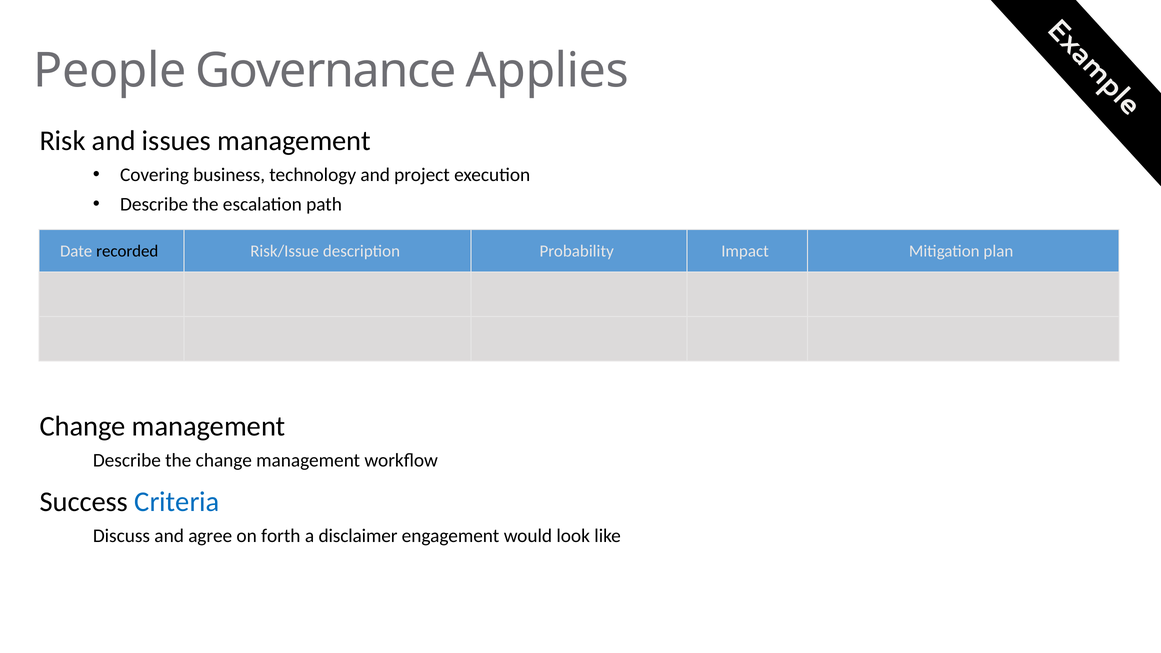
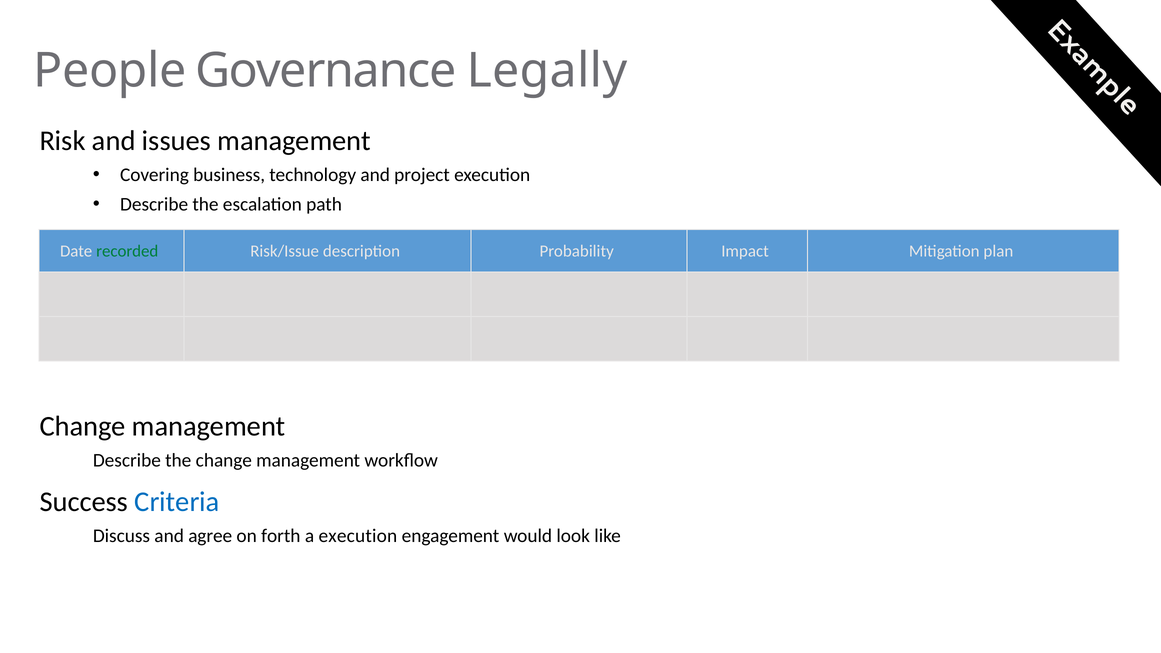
Applies: Applies -> Legally
recorded colour: black -> green
a disclaimer: disclaimer -> execution
